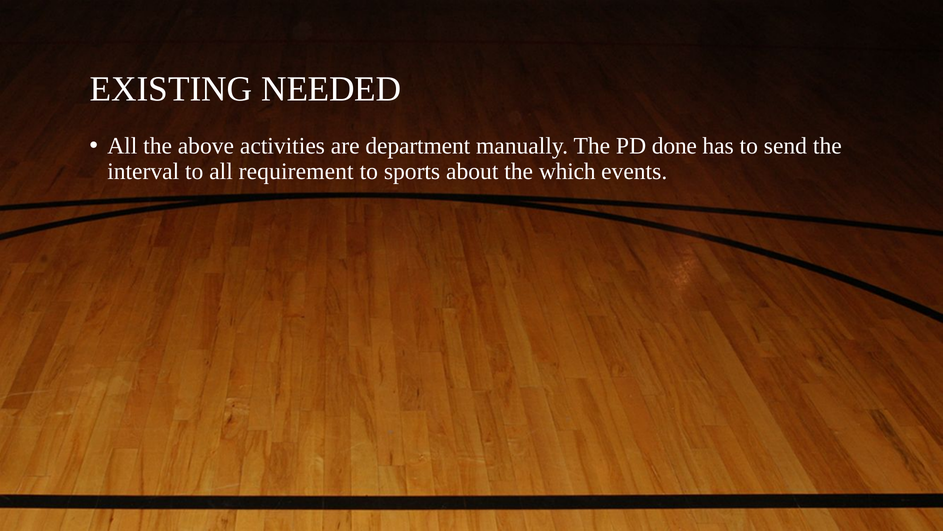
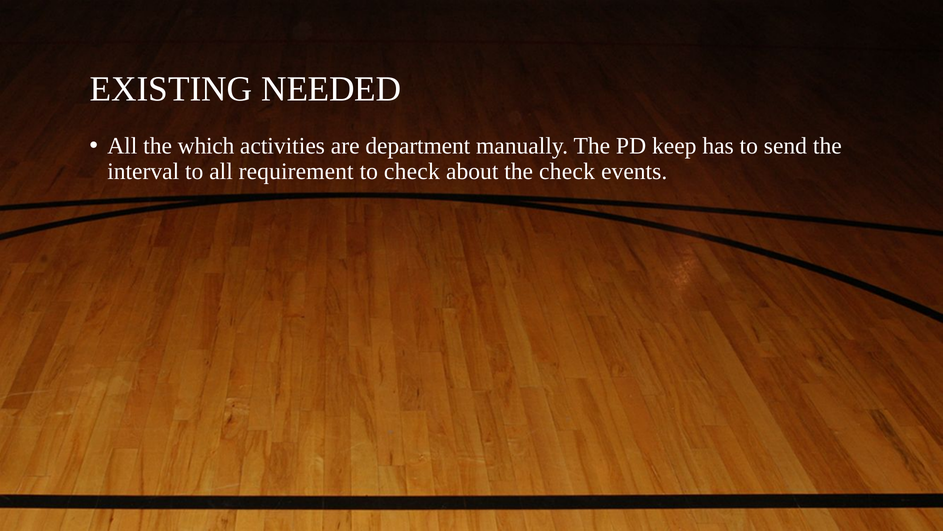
above: above -> which
done: done -> keep
to sports: sports -> check
the which: which -> check
